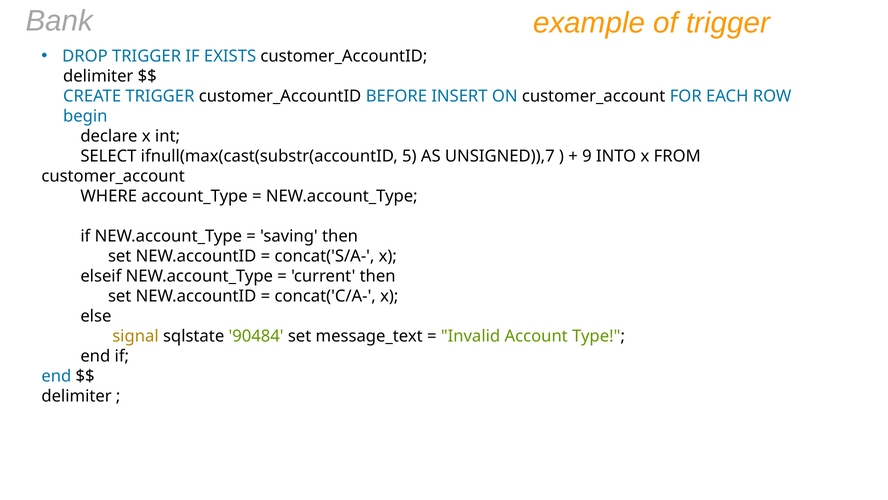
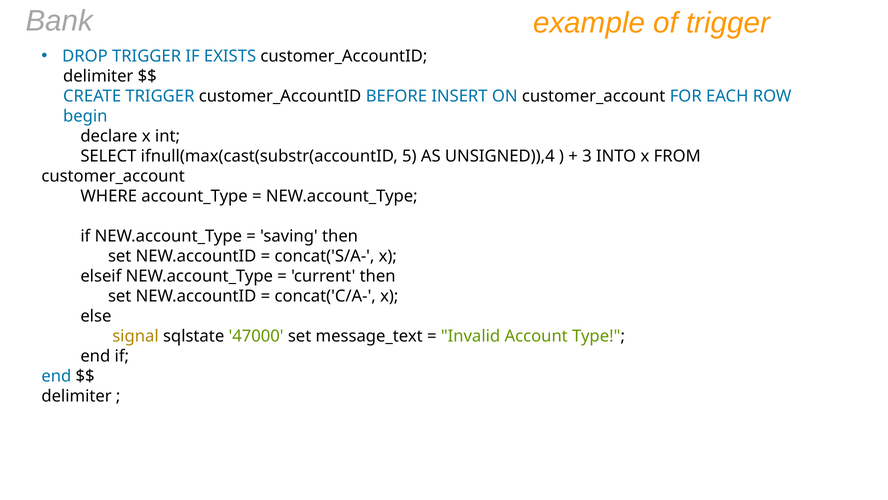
UNSIGNED)),7: UNSIGNED)),7 -> UNSIGNED)),4
9: 9 -> 3
90484: 90484 -> 47000
